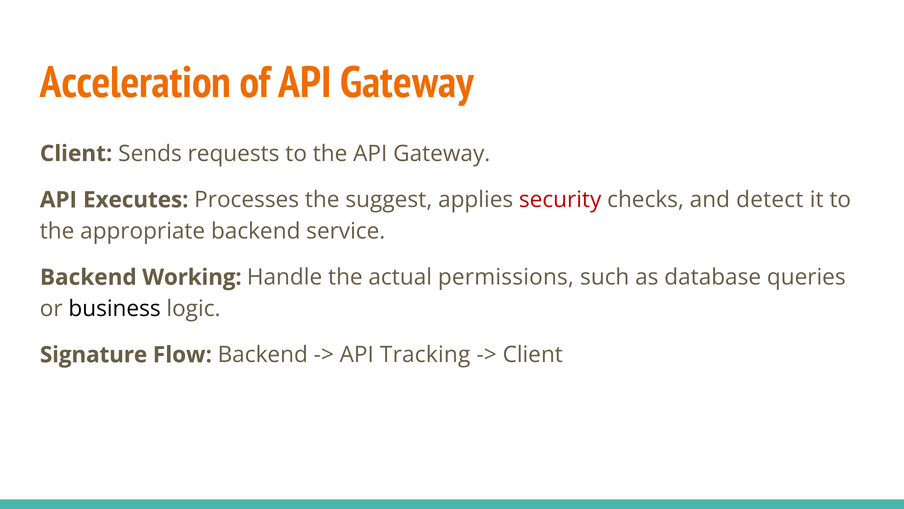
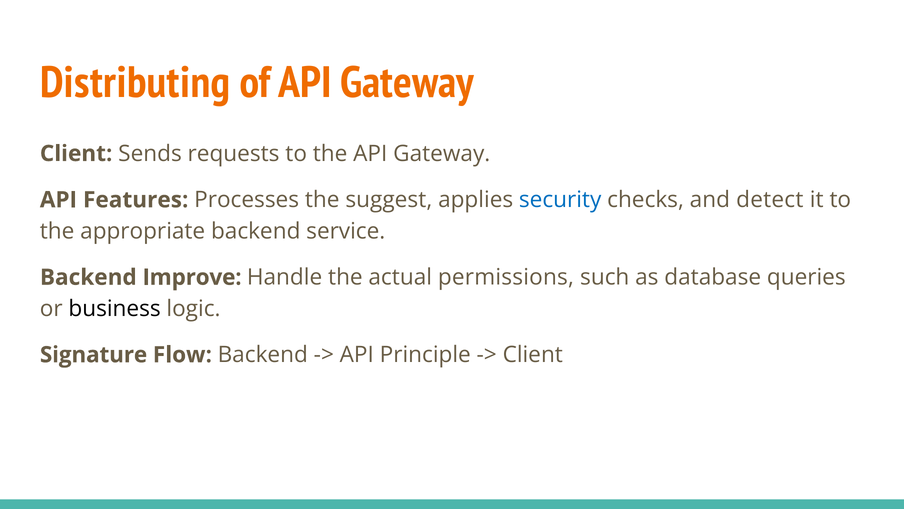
Acceleration: Acceleration -> Distributing
Executes: Executes -> Features
security colour: red -> blue
Working: Working -> Improve
Tracking: Tracking -> Principle
